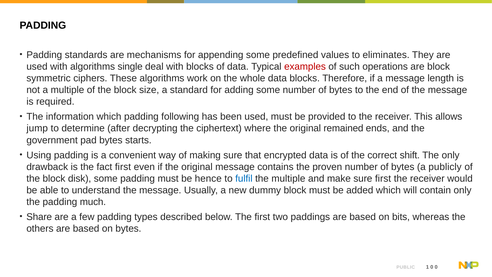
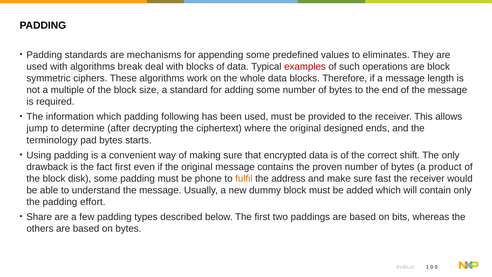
single: single -> break
remained: remained -> designed
government: government -> terminology
publicly: publicly -> product
hence: hence -> phone
fulfil colour: blue -> orange
the multiple: multiple -> address
sure first: first -> fast
much: much -> effort
